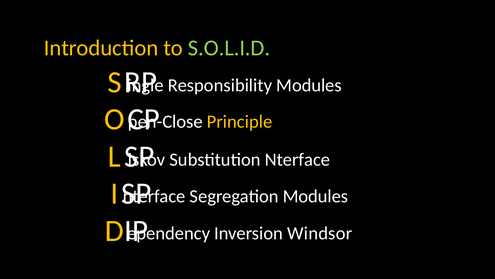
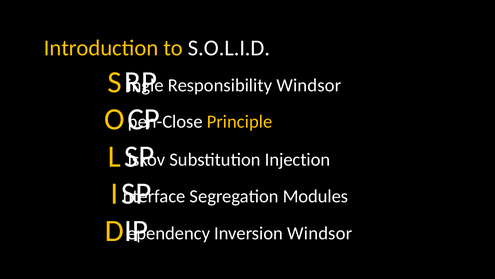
S.O.L.I.D colour: light green -> white
Responsibility Modules: Modules -> Windsor
Substitution Nterface: Nterface -> Injection
